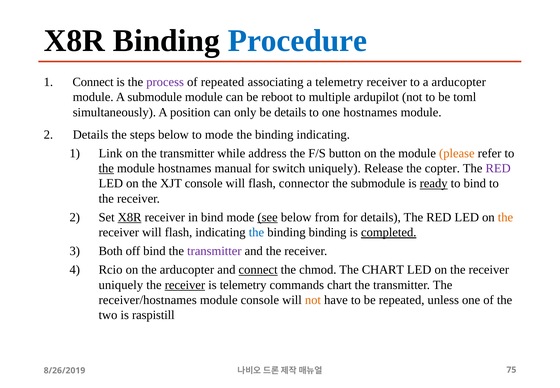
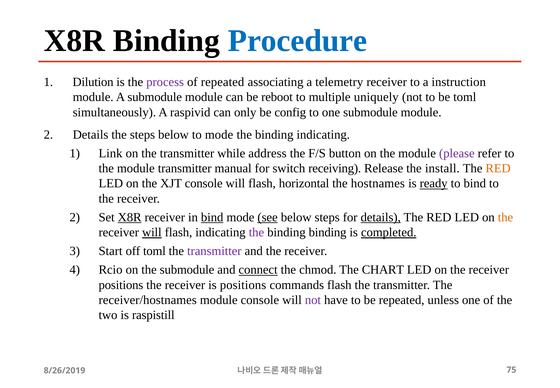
Connect at (93, 82): Connect -> Dilution
a arducopter: arducopter -> instruction
ardupilot: ardupilot -> uniquely
position: position -> raspivid
be details: details -> config
one hostnames: hostnames -> submodule
please colour: orange -> purple
the at (106, 168) underline: present -> none
module hostnames: hostnames -> transmitter
switch uniquely: uniquely -> receiving
copter: copter -> install
RED at (498, 168) colour: purple -> orange
connector: connector -> horizontal
the submodule: submodule -> hostnames
bind at (212, 217) underline: none -> present
below from: from -> steps
details at (381, 217) underline: none -> present
will at (152, 232) underline: none -> present
the at (256, 232) colour: blue -> purple
Both: Both -> Start
off bind: bind -> toml
the arducopter: arducopter -> submodule
uniquely at (121, 285): uniquely -> positions
receiver at (185, 285) underline: present -> none
is telemetry: telemetry -> positions
commands chart: chart -> flash
not at (313, 300) colour: orange -> purple
